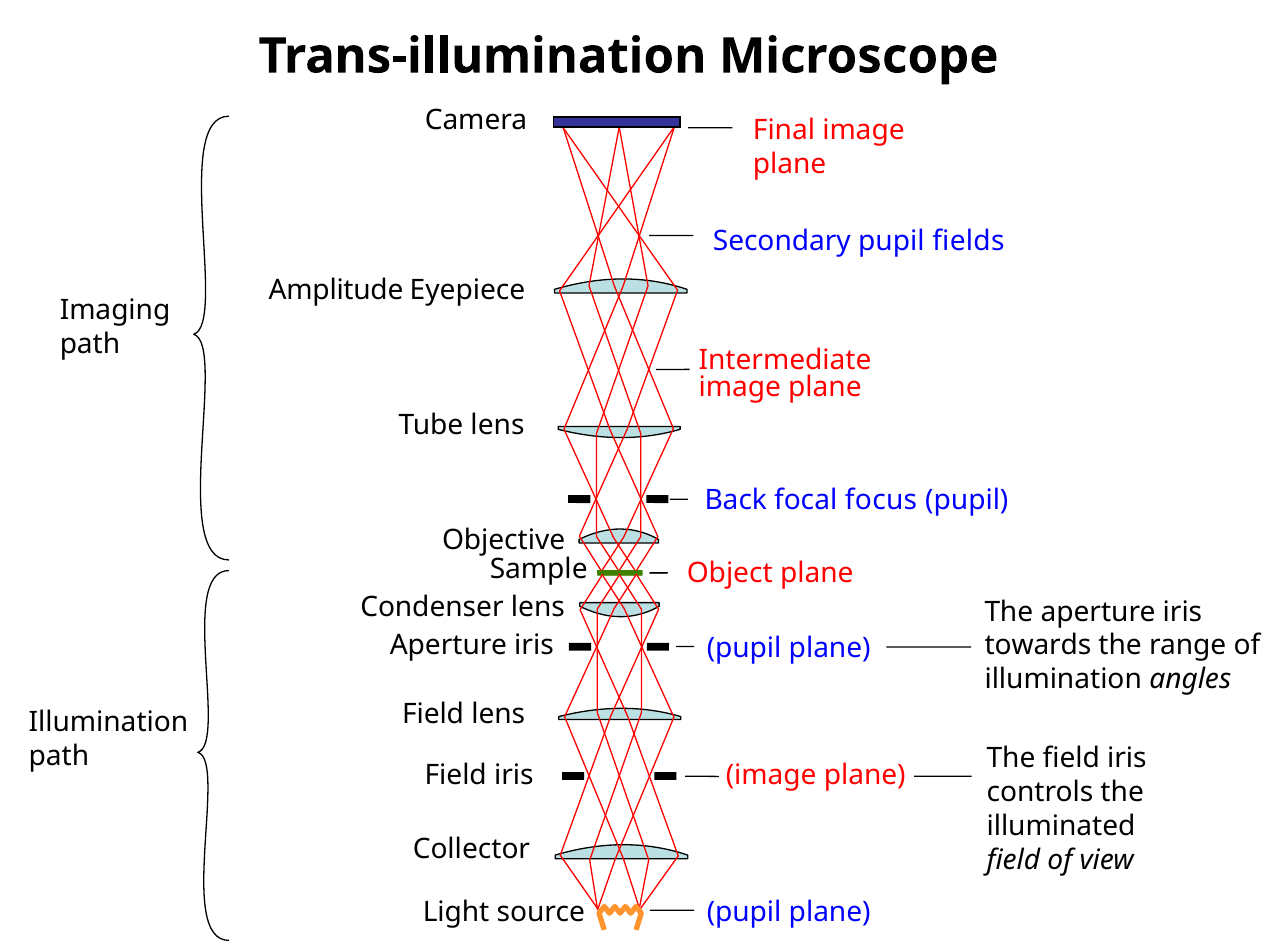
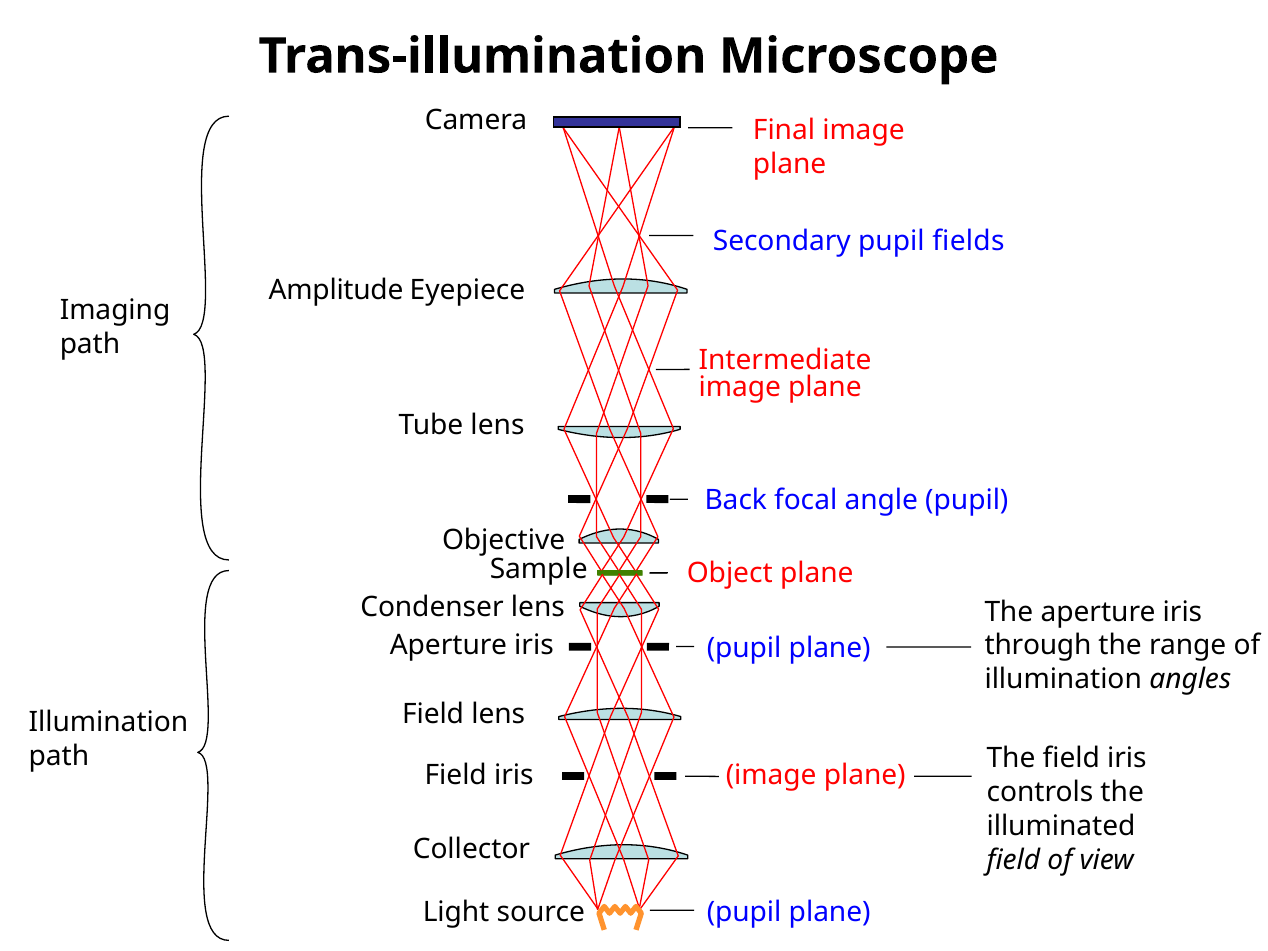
focus: focus -> angle
towards: towards -> through
